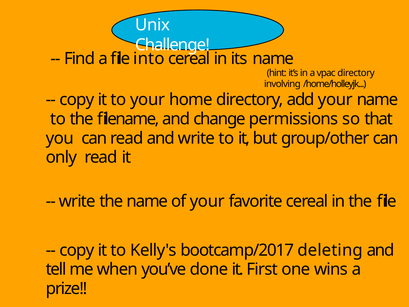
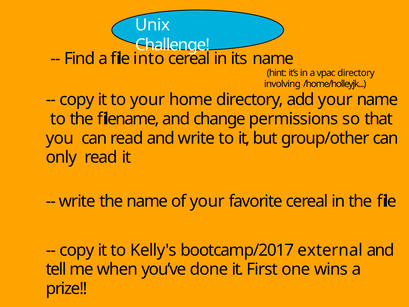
deleting: deleting -> external
